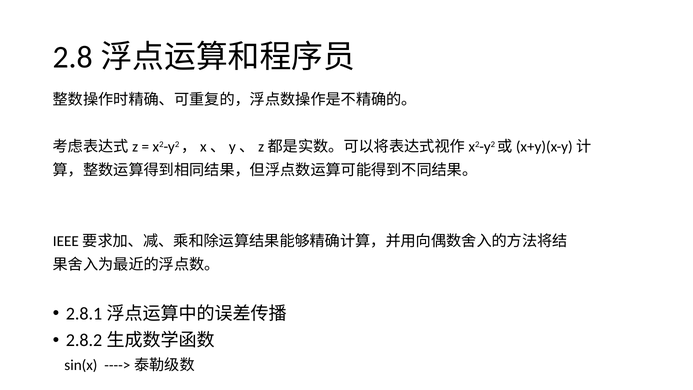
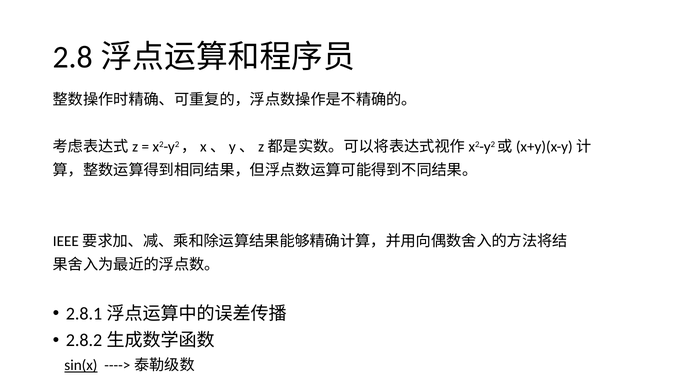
sin(x underline: none -> present
